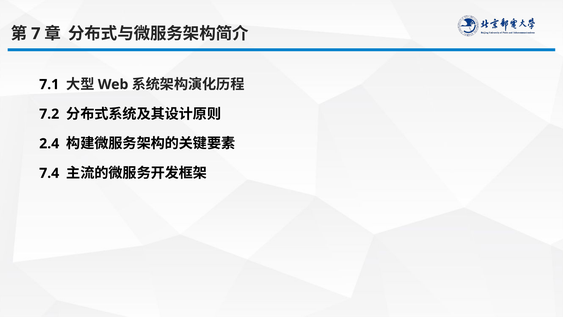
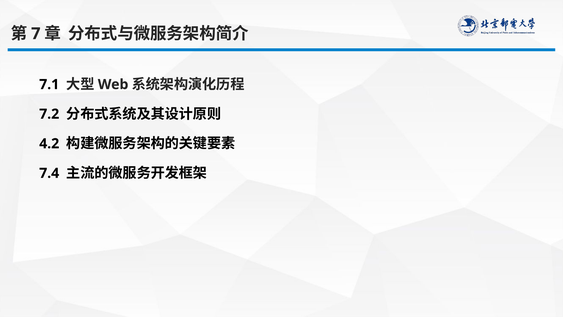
2.4: 2.4 -> 4.2
